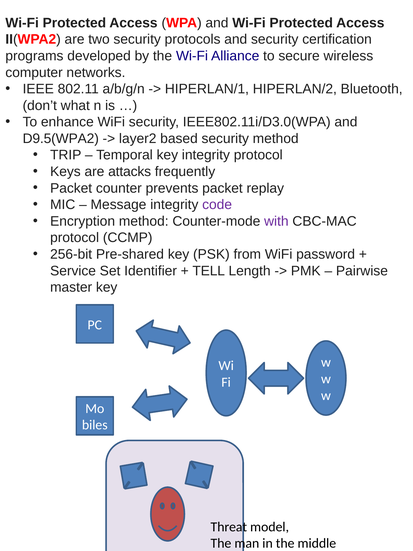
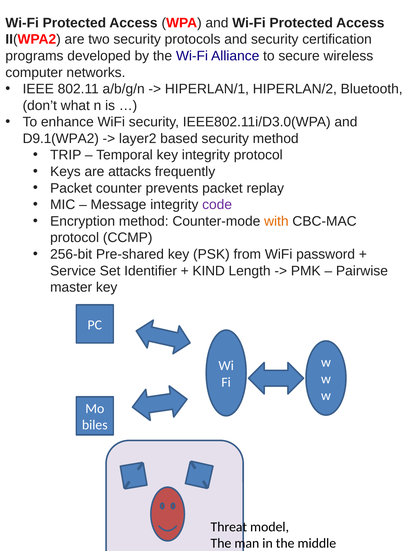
D9.5(WPA2: D9.5(WPA2 -> D9.1(WPA2
with colour: purple -> orange
TELL: TELL -> KIND
